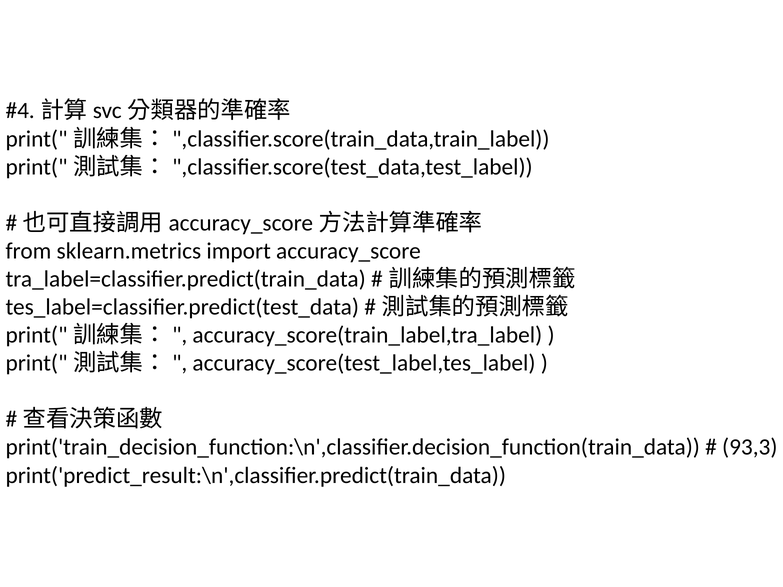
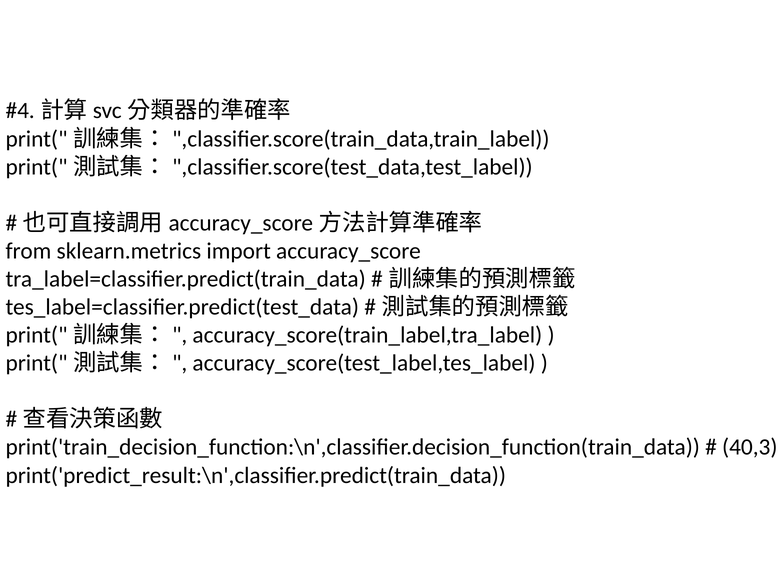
93,3: 93,3 -> 40,3
